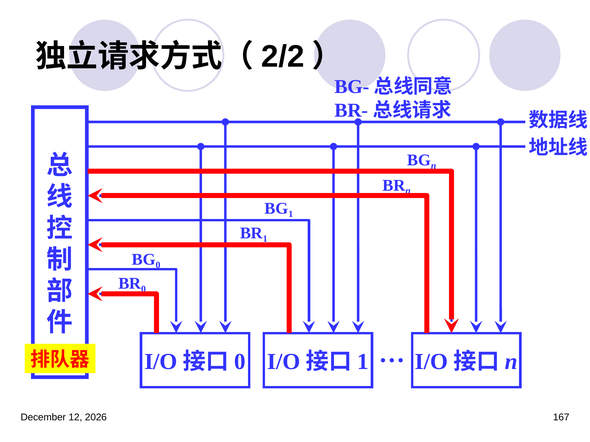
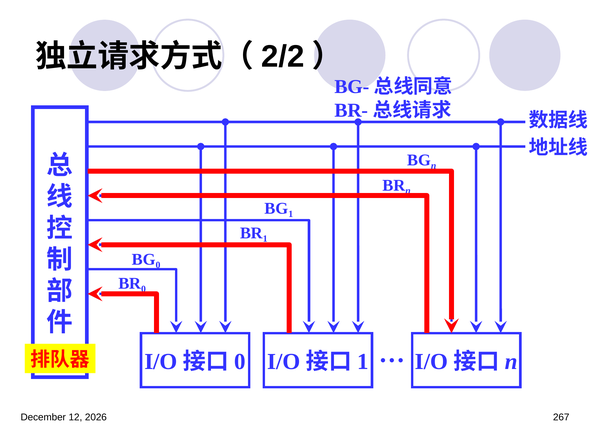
167: 167 -> 267
